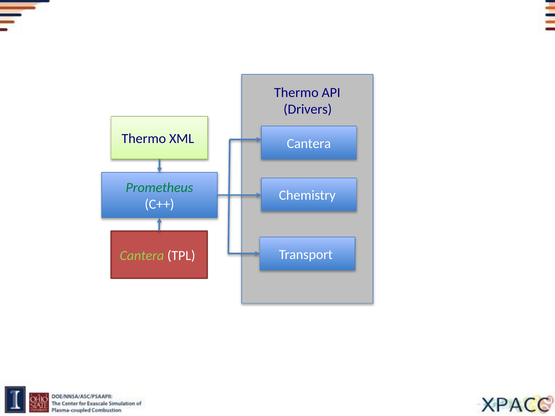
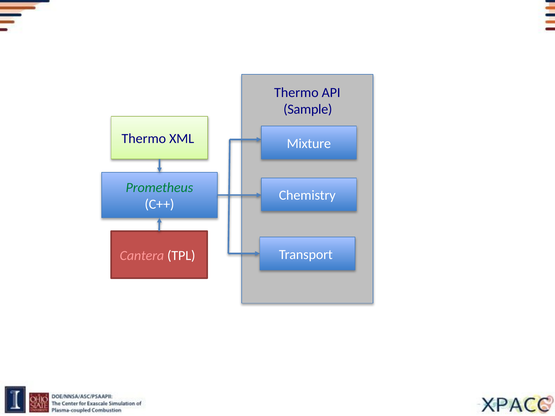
Drivers: Drivers -> Sample
XML Cantera: Cantera -> Mixture
Cantera at (142, 256) colour: light green -> pink
